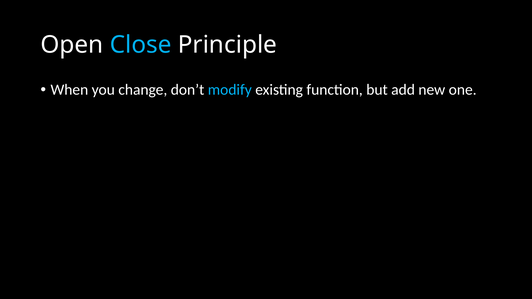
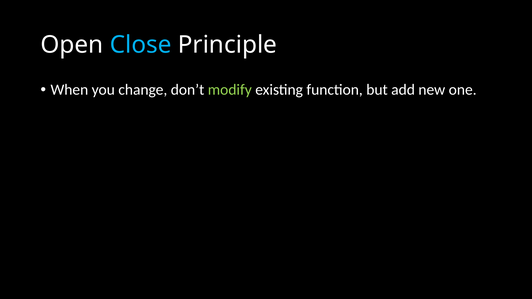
modify colour: light blue -> light green
